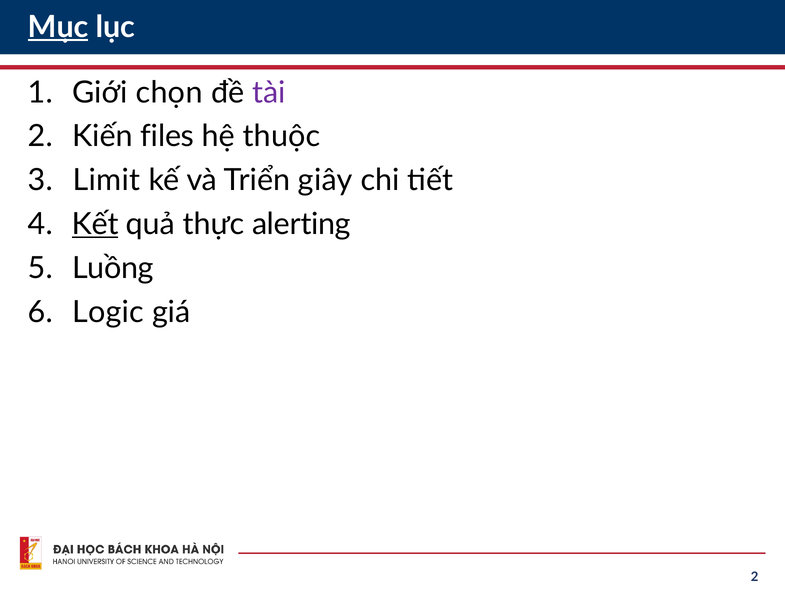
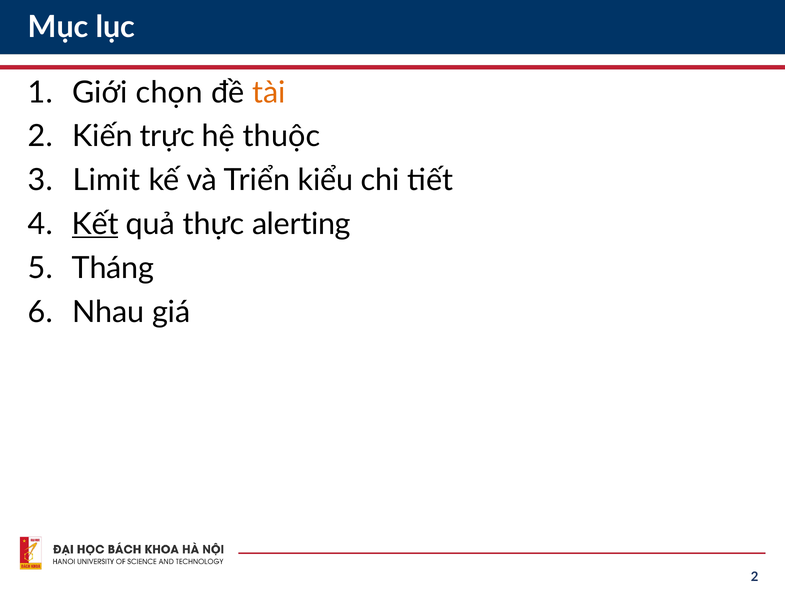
Mục underline: present -> none
tài colour: purple -> orange
files: files -> trực
giây: giây -> kiểu
Luồng: Luồng -> Tháng
Logic: Logic -> Nhau
